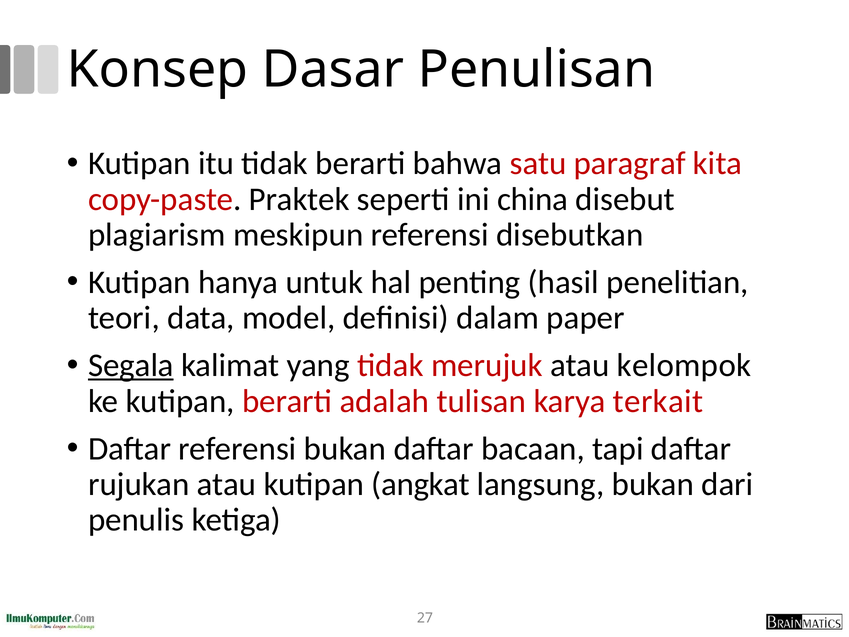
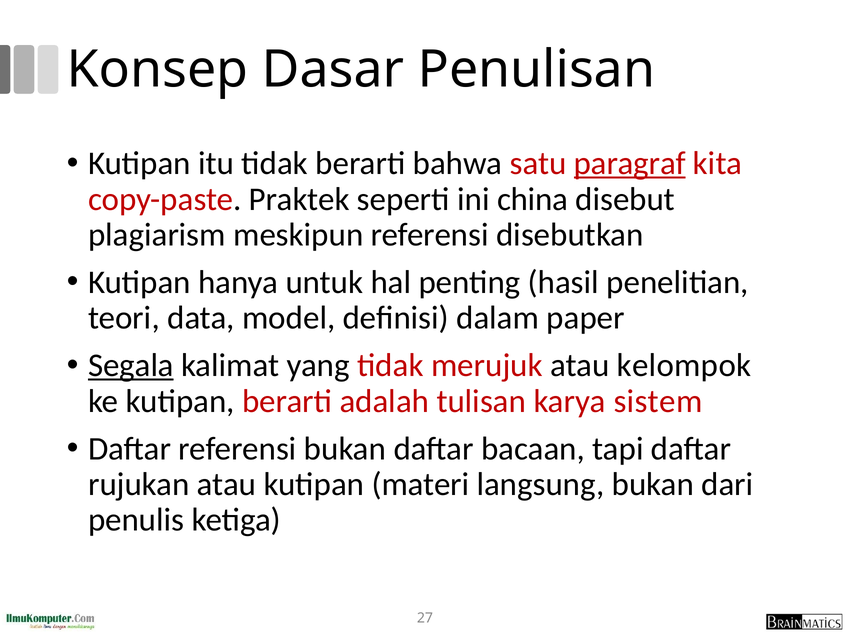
paragraf underline: none -> present
terkait: terkait -> sistem
angkat: angkat -> materi
